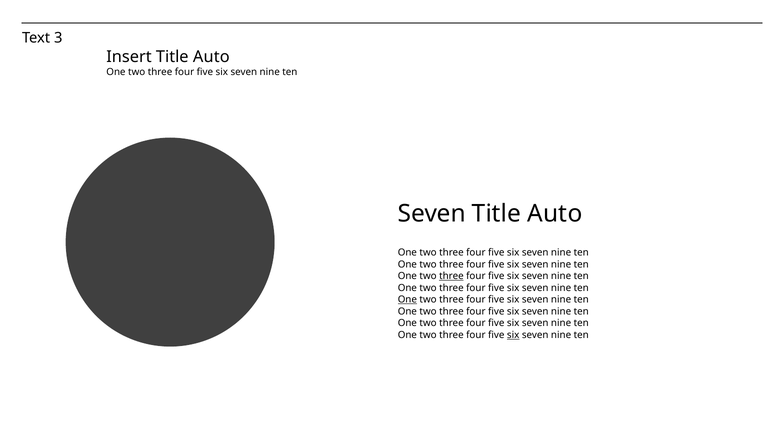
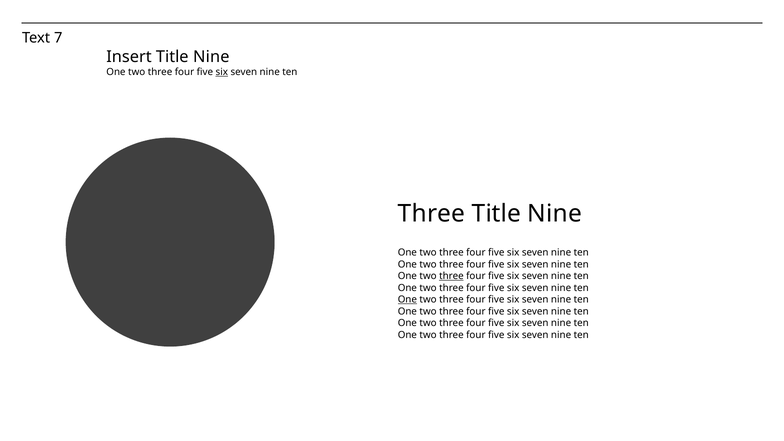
3: 3 -> 7
Insert Title Auto: Auto -> Nine
six at (222, 72) underline: none -> present
Seven at (432, 214): Seven -> Three
Auto at (555, 214): Auto -> Nine
six at (513, 335) underline: present -> none
